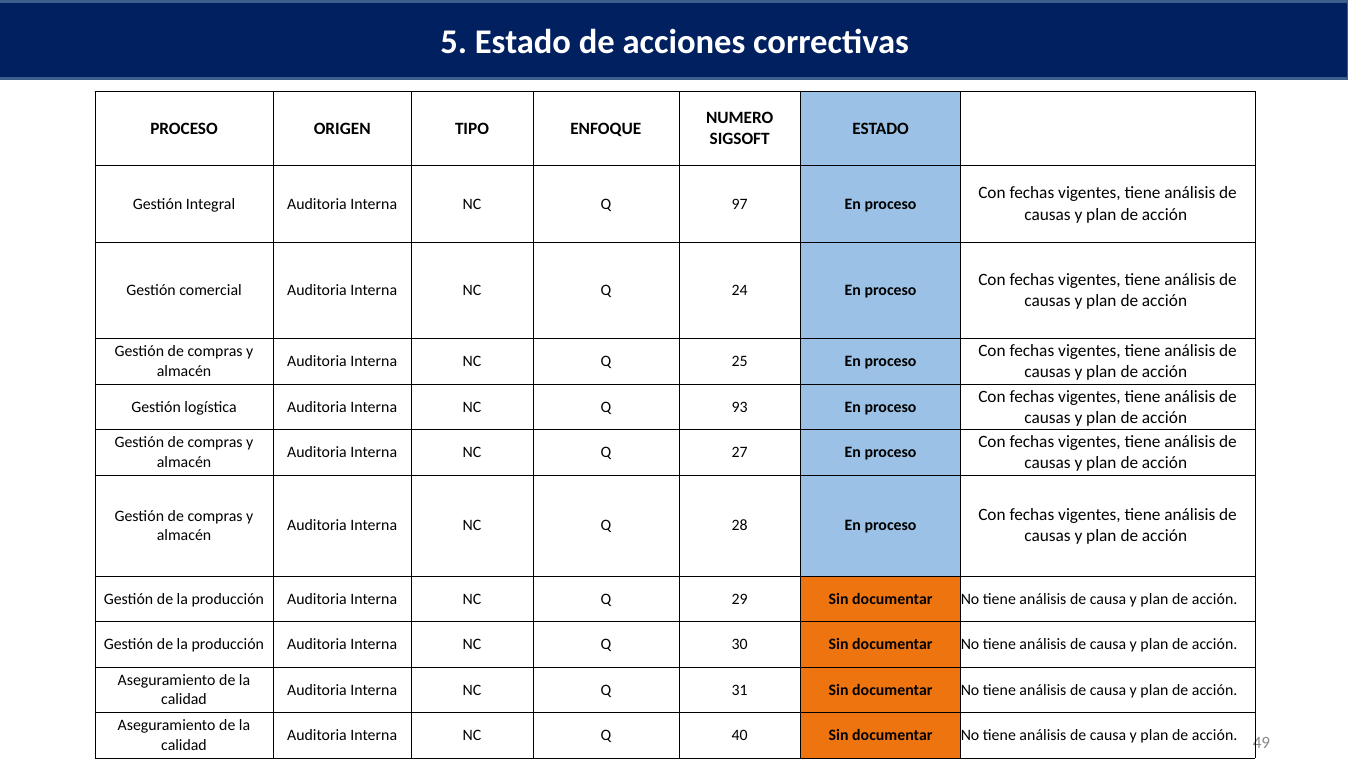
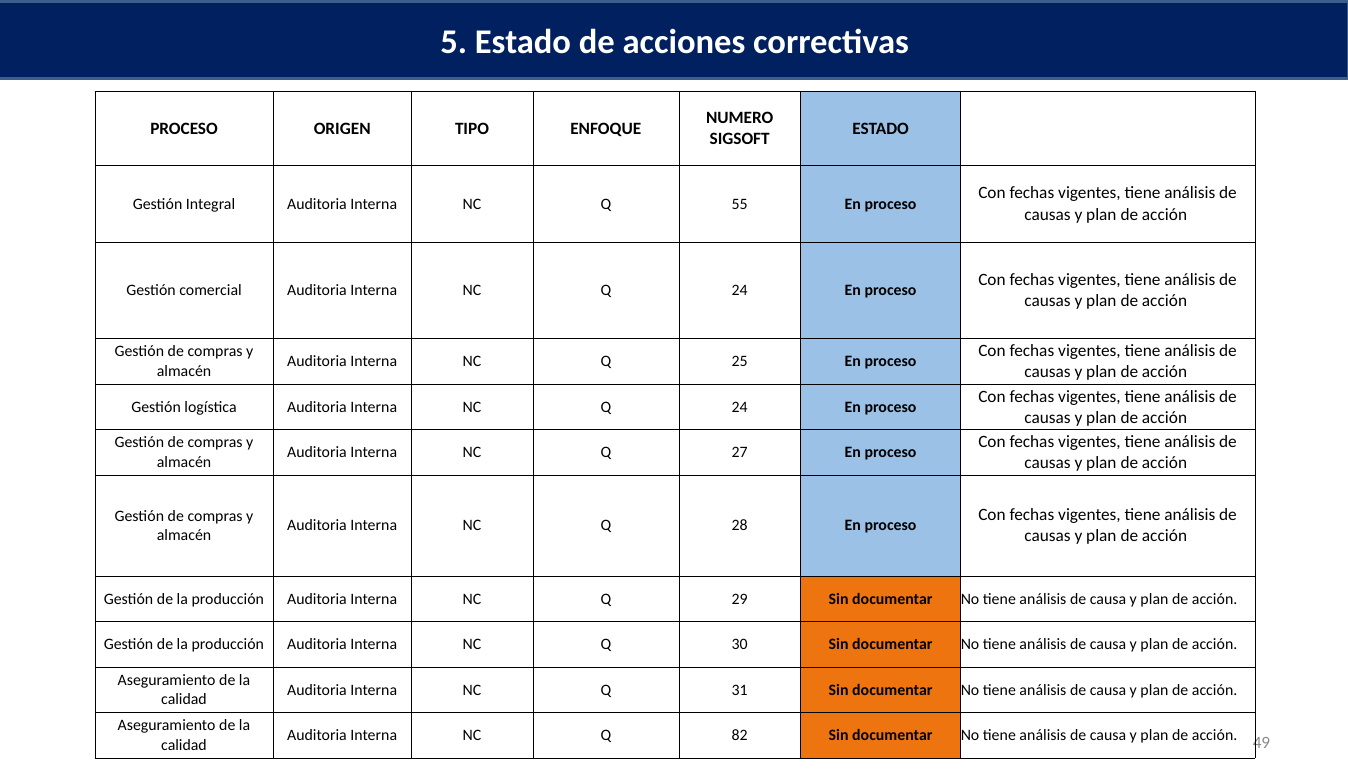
97: 97 -> 55
93 at (740, 407): 93 -> 24
40: 40 -> 82
